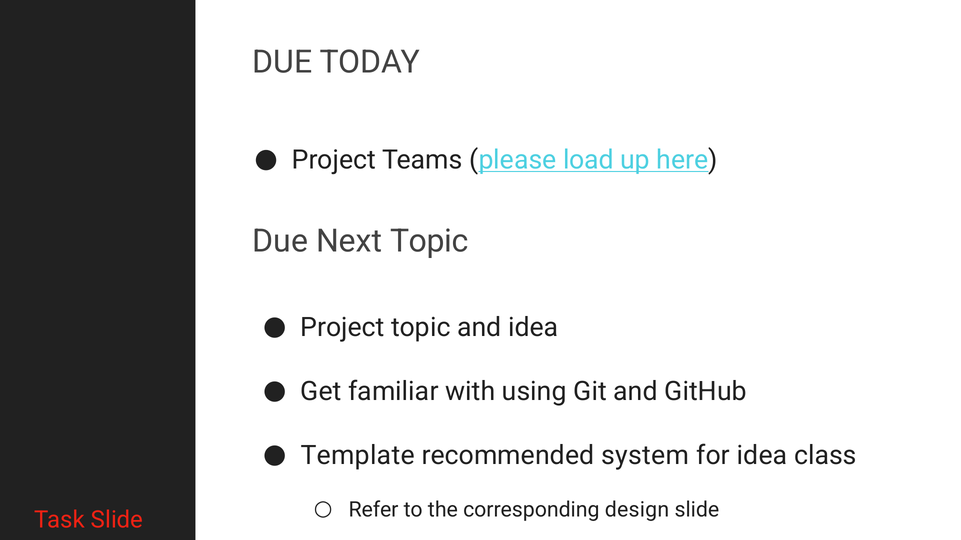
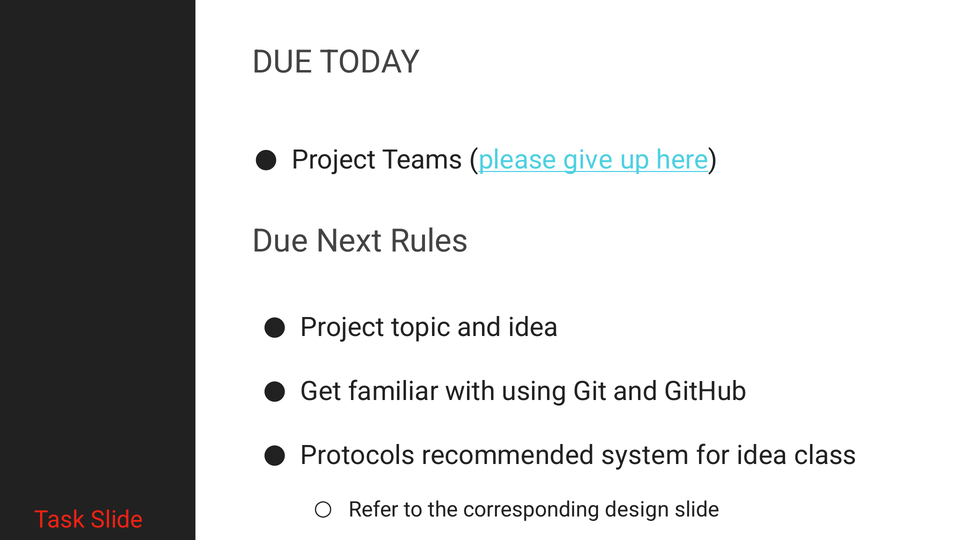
load: load -> give
Next Topic: Topic -> Rules
Template: Template -> Protocols
